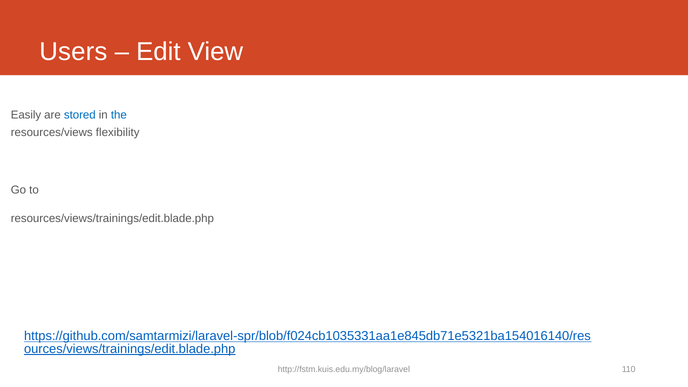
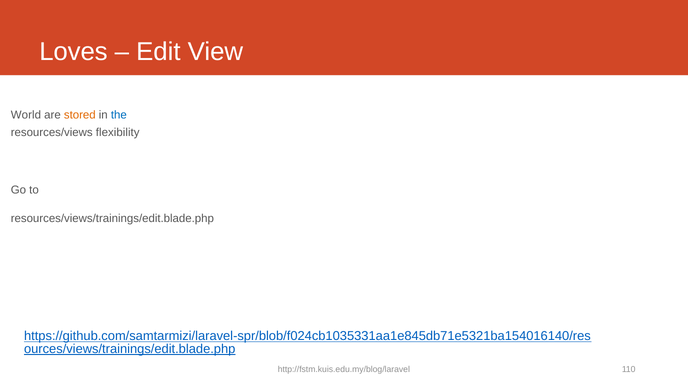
Users: Users -> Loves
Easily: Easily -> World
stored colour: blue -> orange
